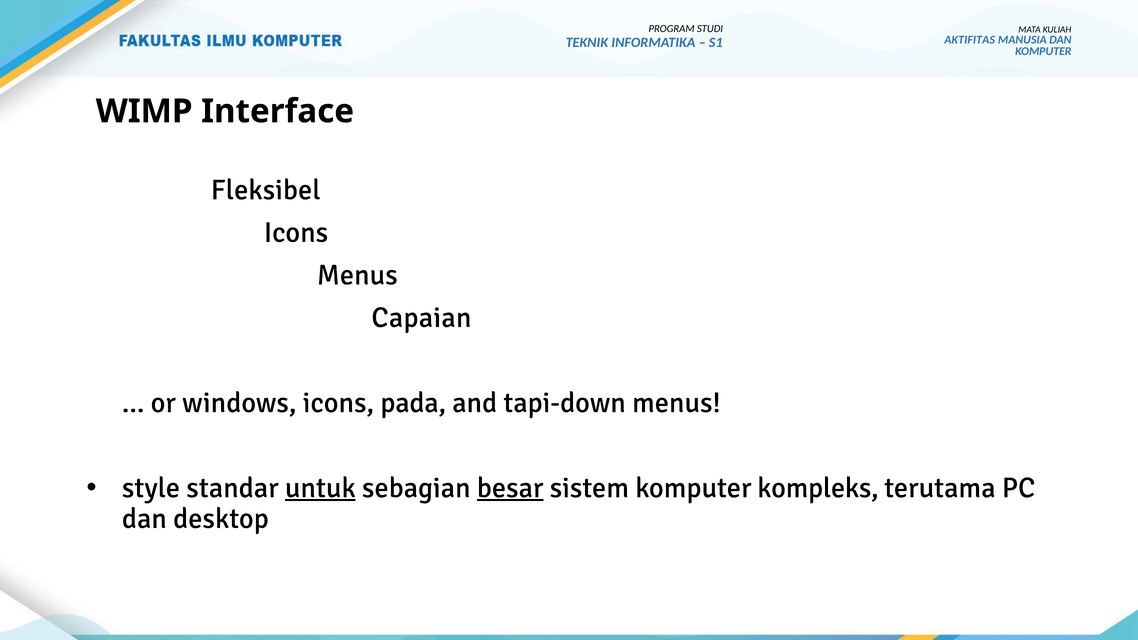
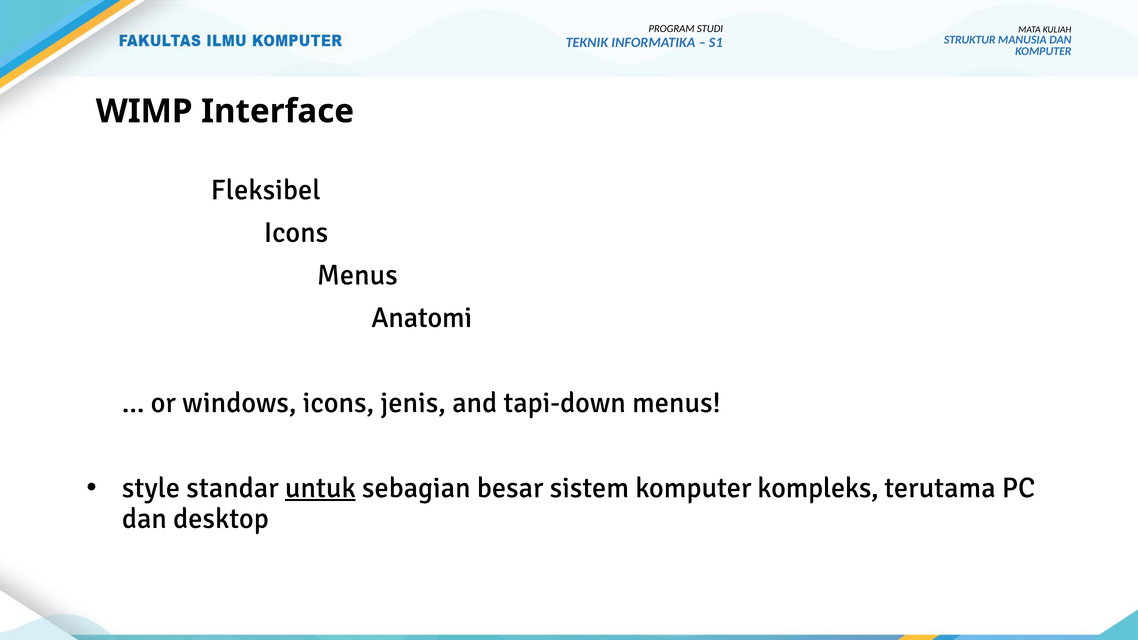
AKTIFITAS: AKTIFITAS -> STRUKTUR
Capaian: Capaian -> Anatomi
pada: pada -> jenis
besar underline: present -> none
